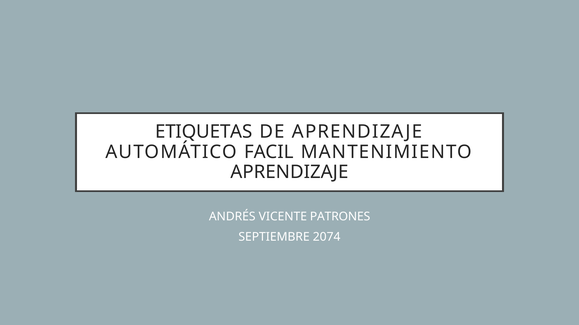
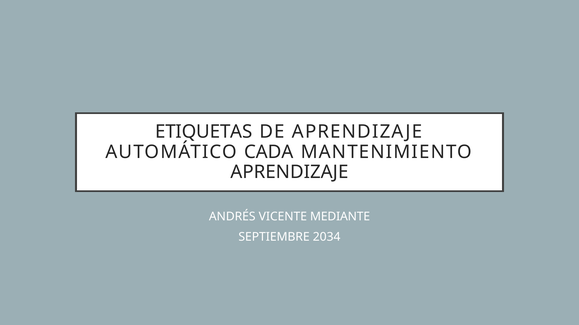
FACIL: FACIL -> CADA
PATRONES: PATRONES -> MEDIANTE
2074: 2074 -> 2034
